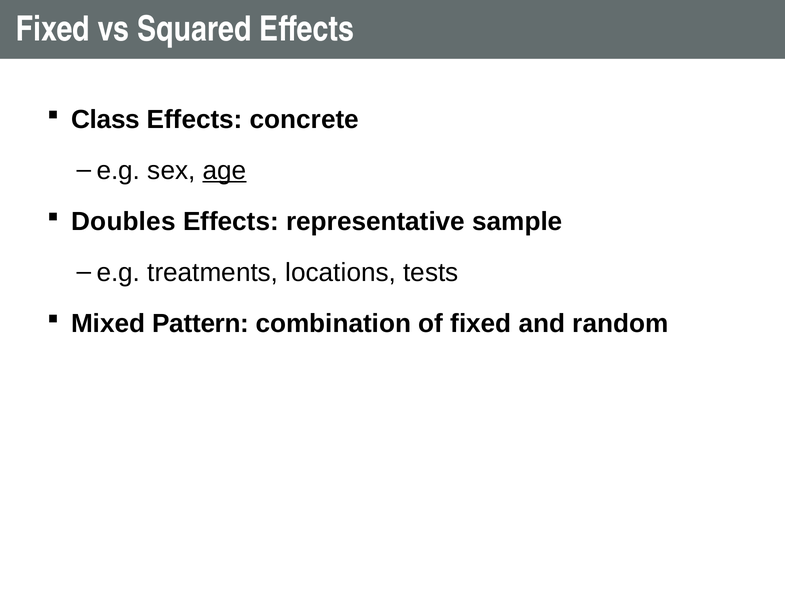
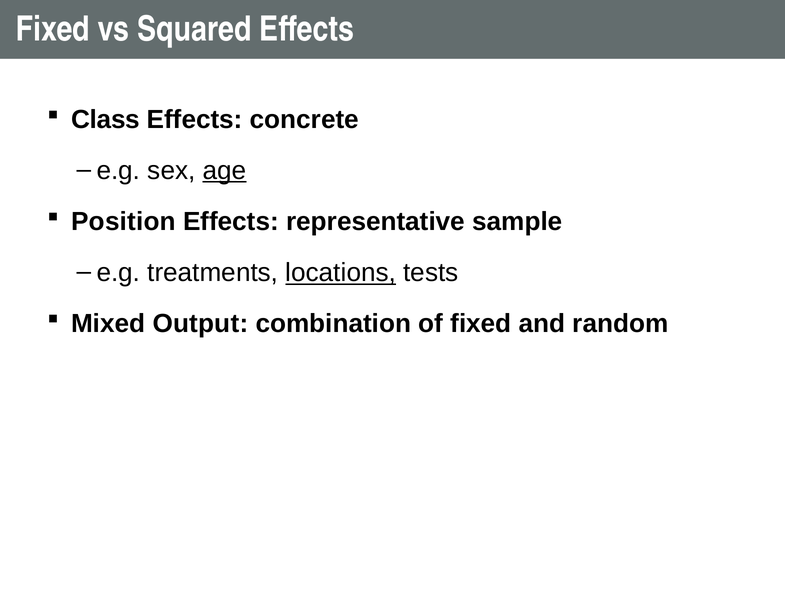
Doubles: Doubles -> Position
locations underline: none -> present
Pattern: Pattern -> Output
